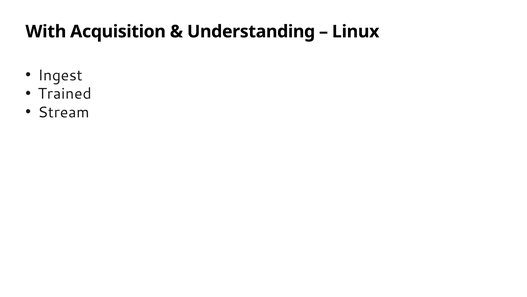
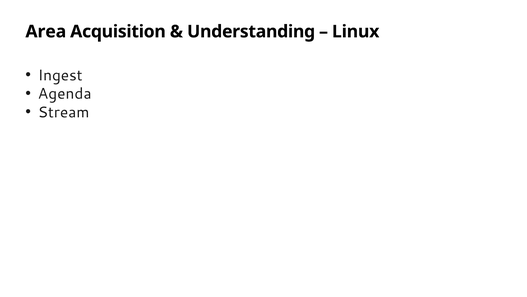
With: With -> Area
Trained: Trained -> Agenda
